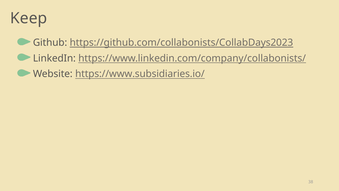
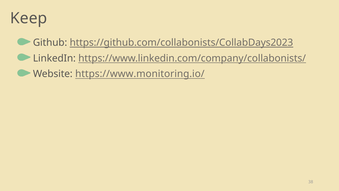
https://www.subsidiaries.io/: https://www.subsidiaries.io/ -> https://www.monitoring.io/
